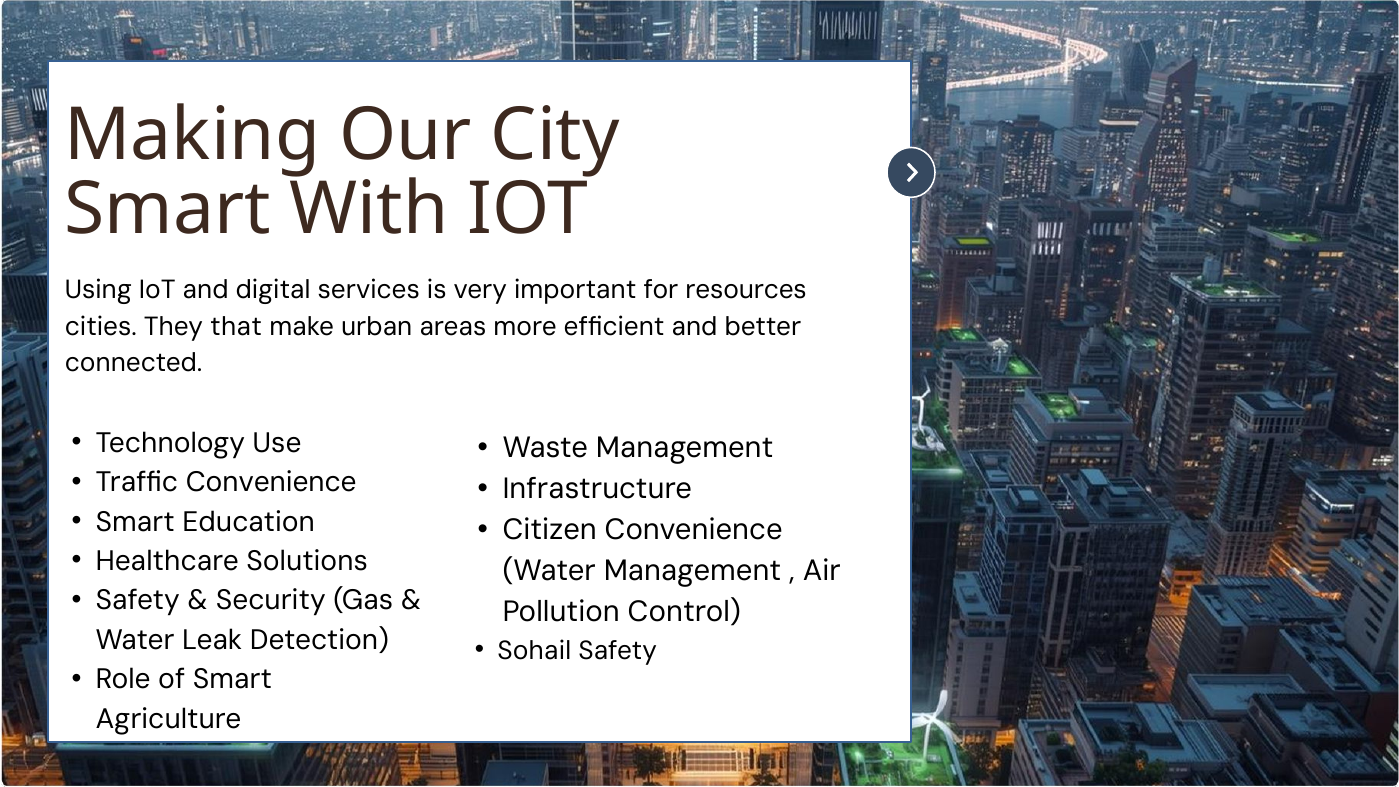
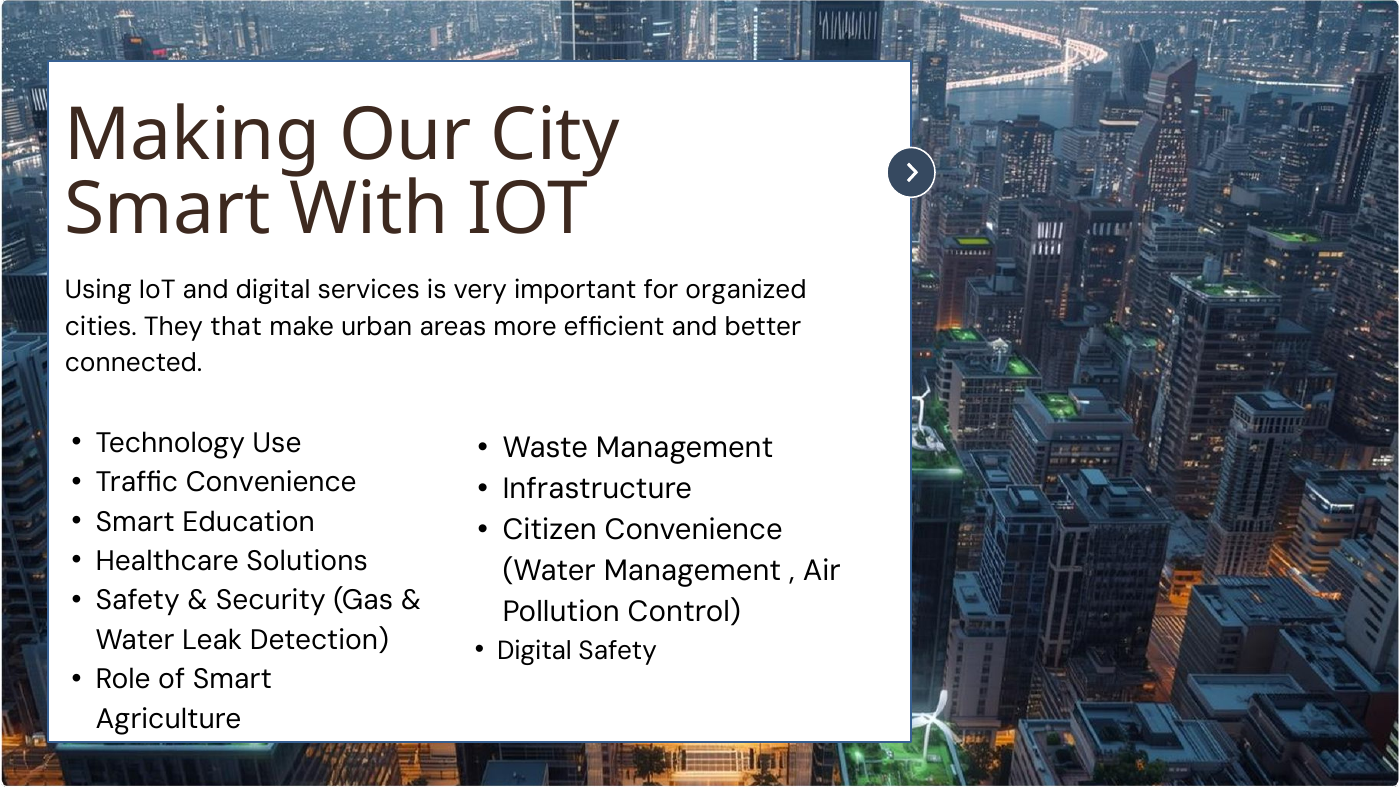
resources: resources -> organized
Sohail at (534, 651): Sohail -> Digital
